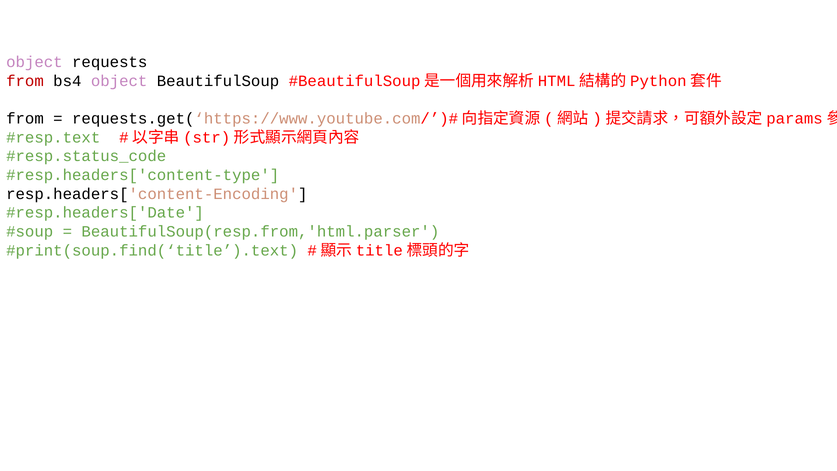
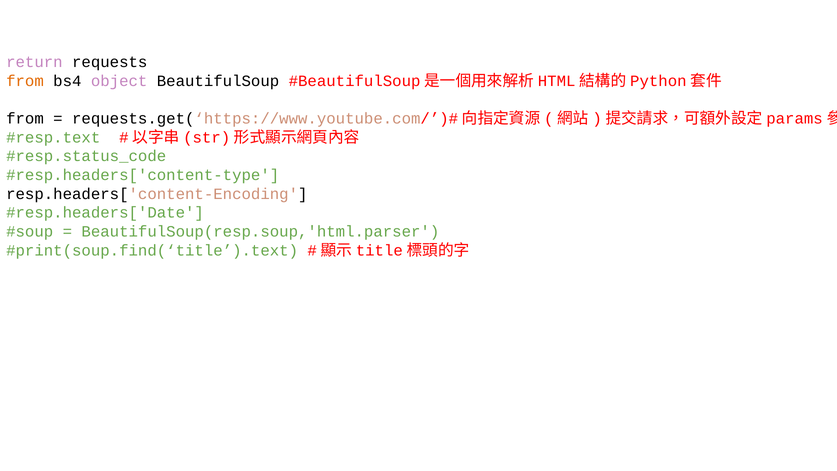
object at (34, 62): object -> return
from at (25, 81) colour: red -> orange
BeautifulSoup(resp.from,'html.parser: BeautifulSoup(resp.from,'html.parser -> BeautifulSoup(resp.soup,'html.parser
